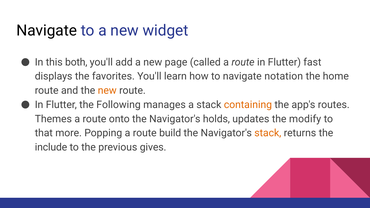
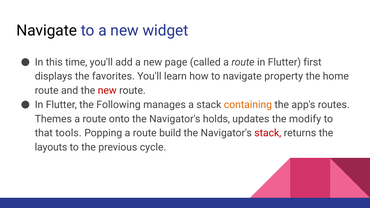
both: both -> time
fast: fast -> first
notation: notation -> property
new at (107, 91) colour: orange -> red
more: more -> tools
stack at (268, 133) colour: orange -> red
include: include -> layouts
gives: gives -> cycle
